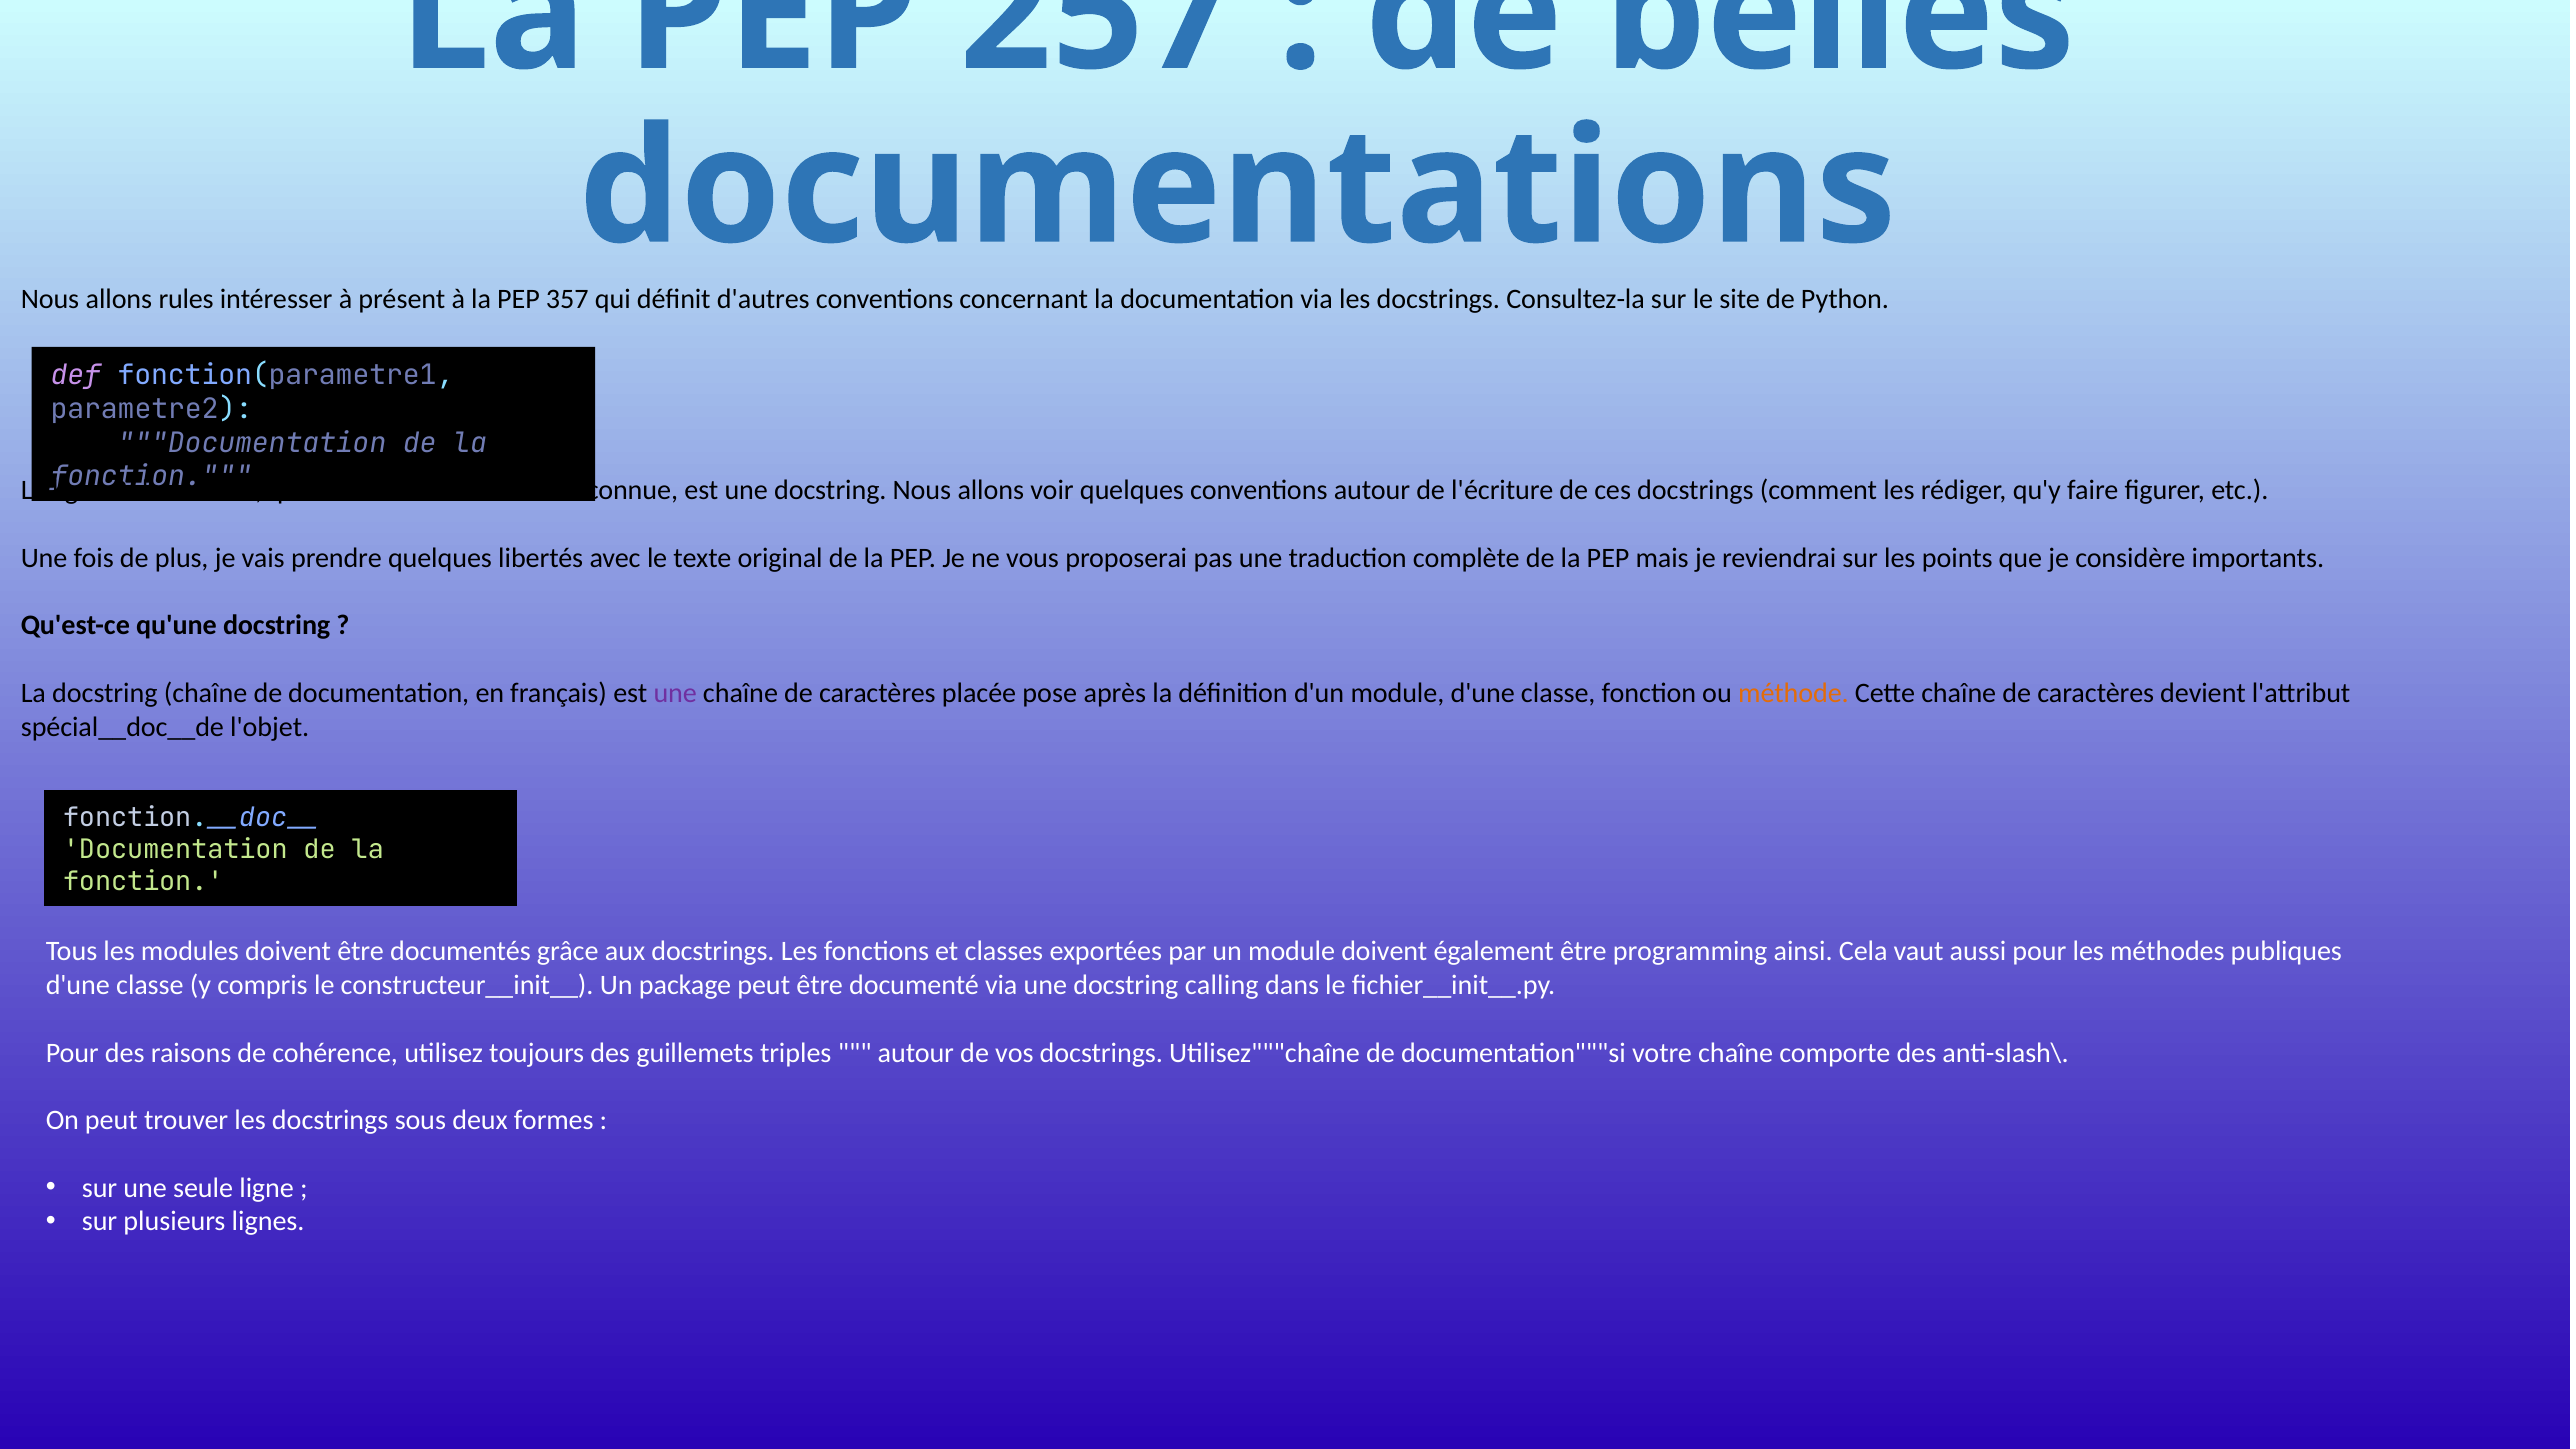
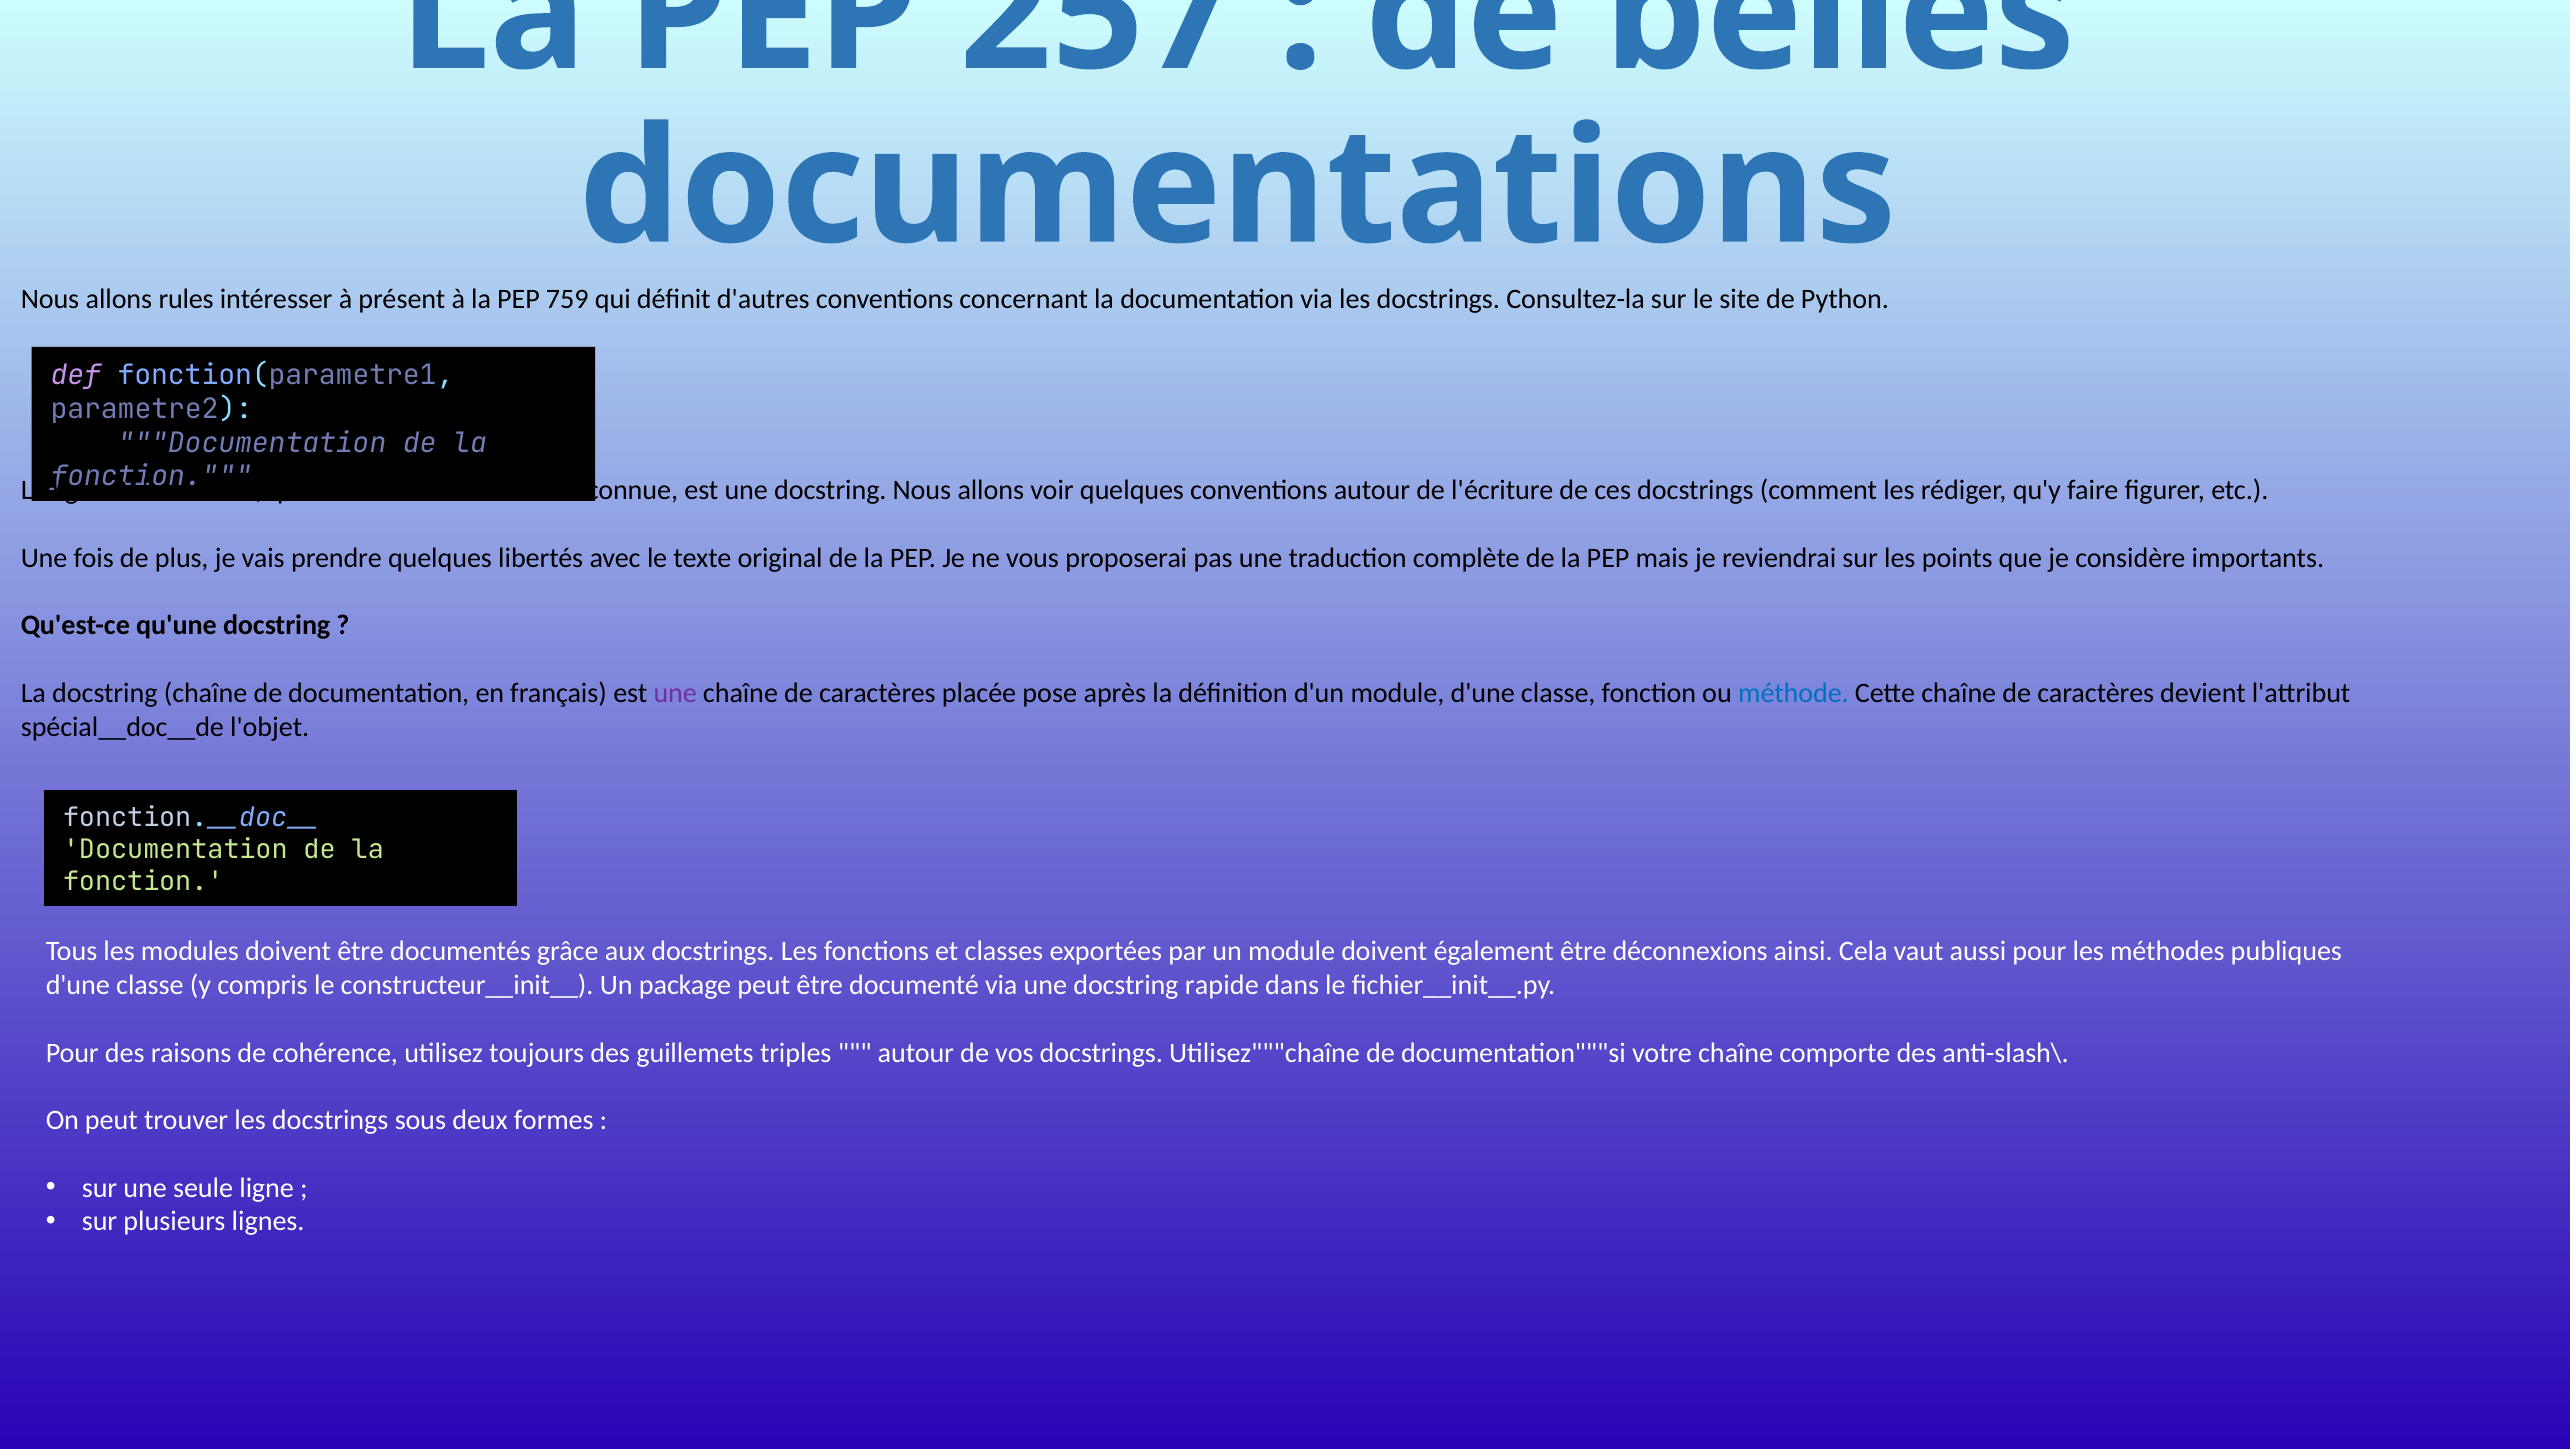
357: 357 -> 759
méthode colour: orange -> blue
programming: programming -> déconnexions
calling: calling -> rapide
